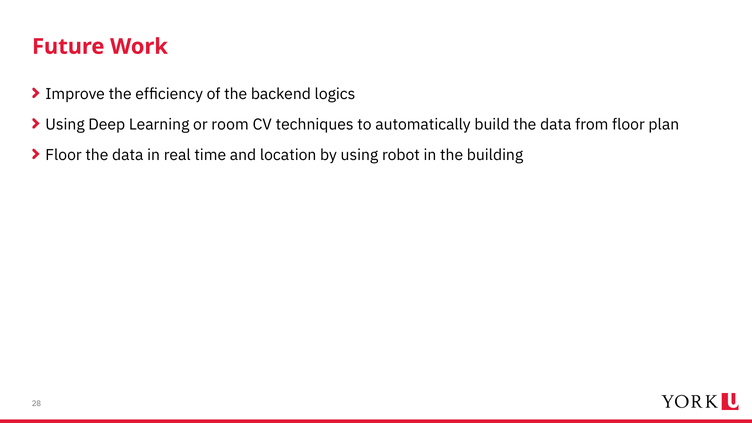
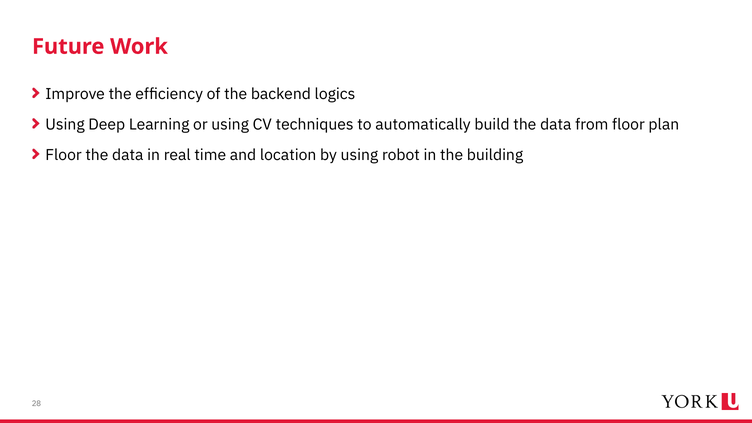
or room: room -> using
